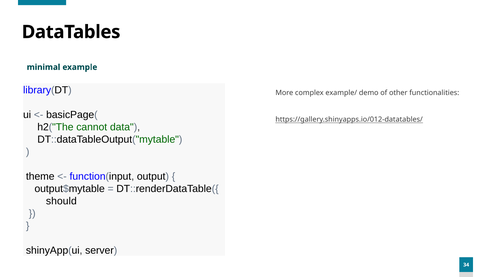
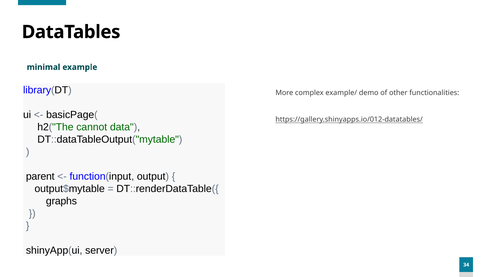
theme: theme -> parent
should: should -> graphs
